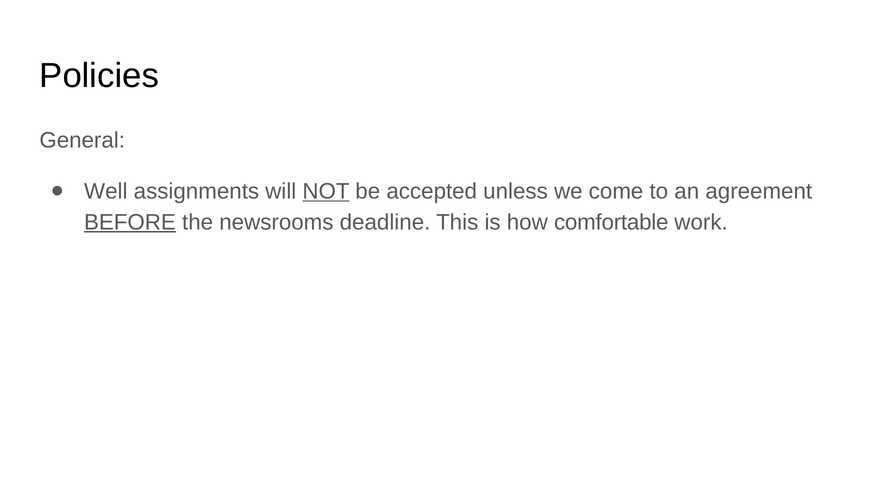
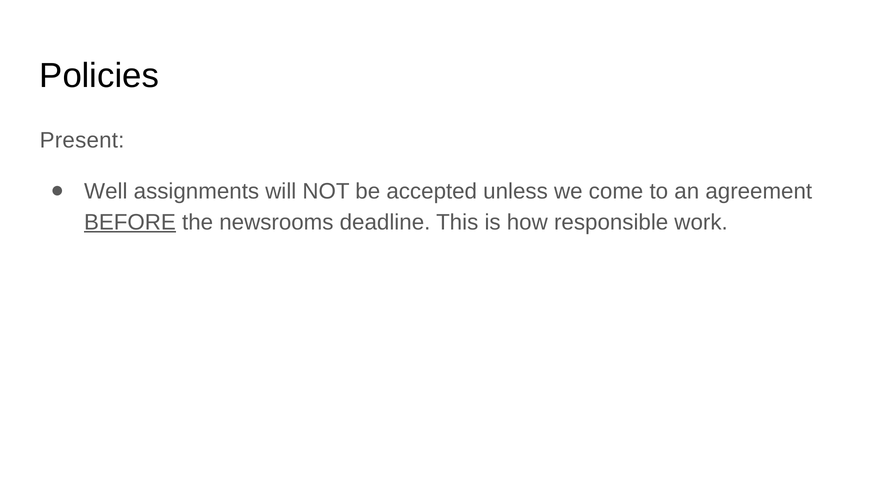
General: General -> Present
NOT underline: present -> none
comfortable: comfortable -> responsible
